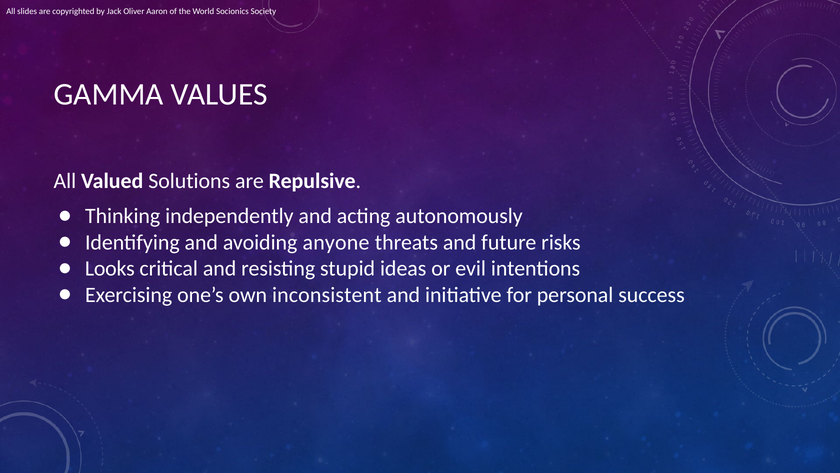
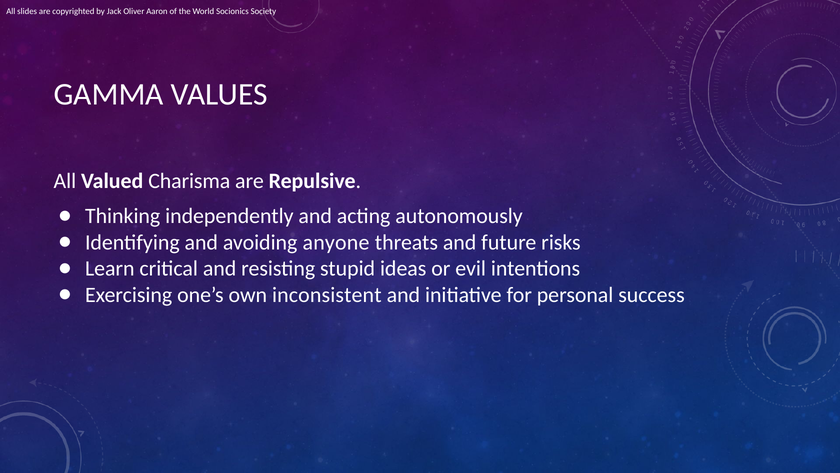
Solutions: Solutions -> Charisma
Looks: Looks -> Learn
